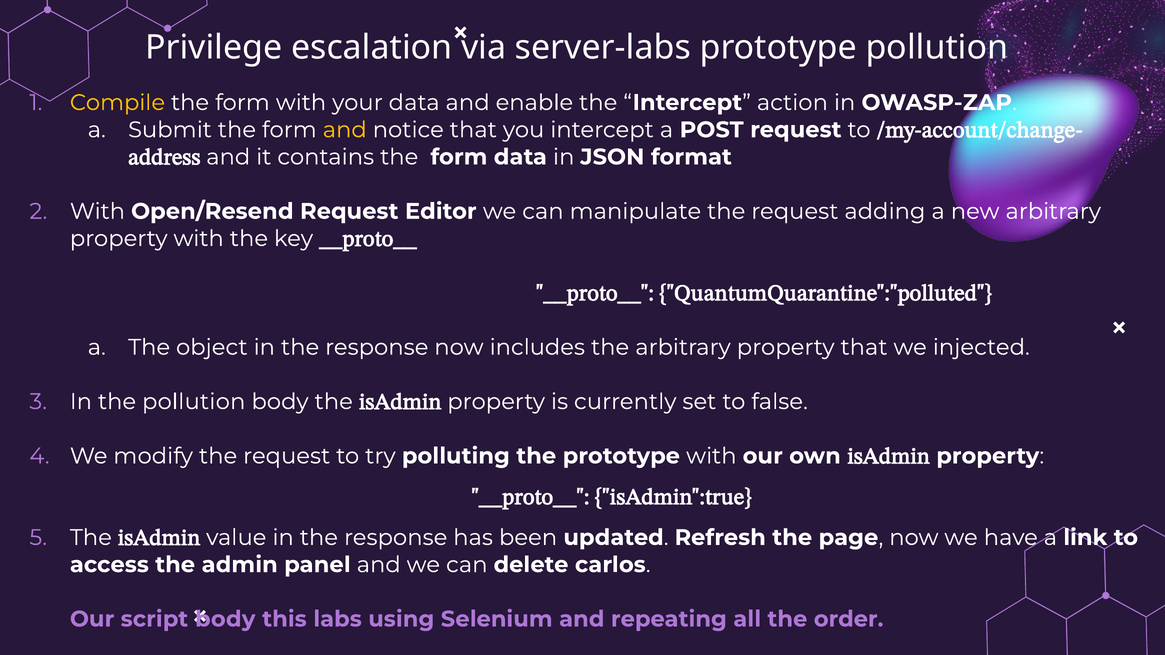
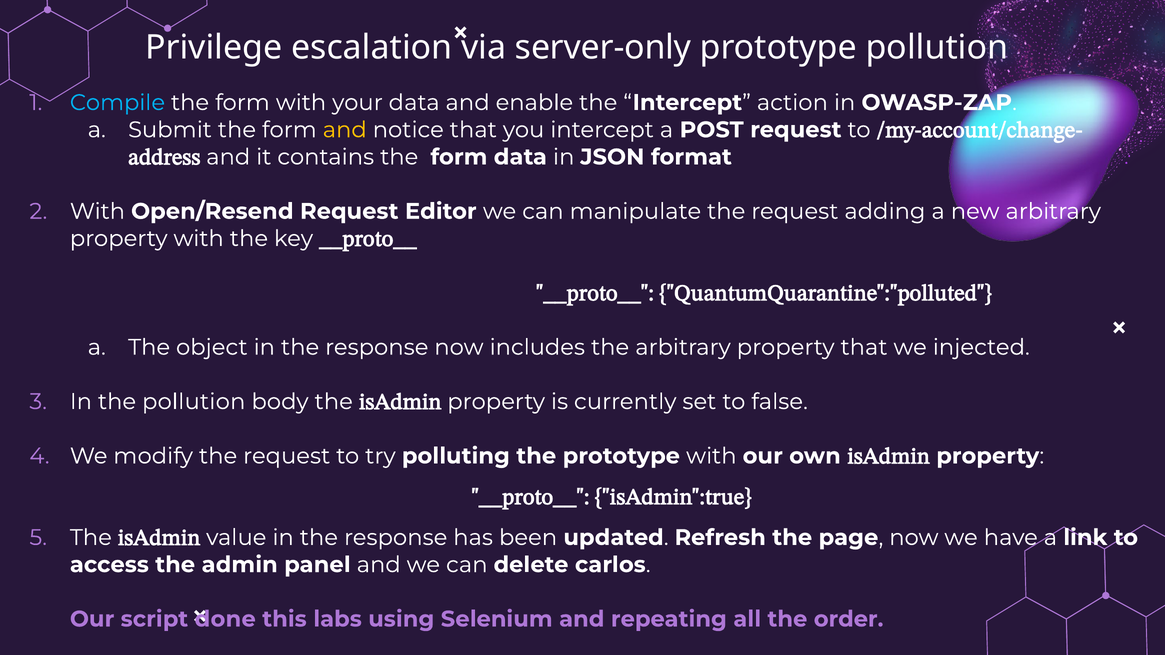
server-labs: server-labs -> server-only
Compile colour: yellow -> light blue
script body: body -> done
